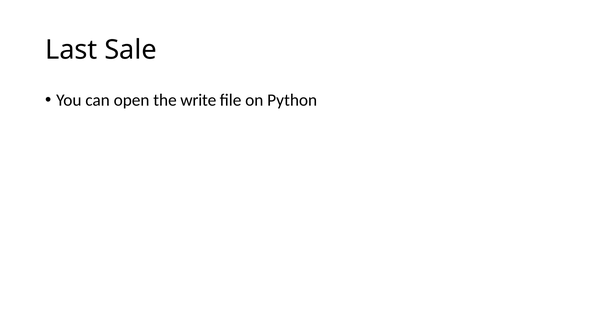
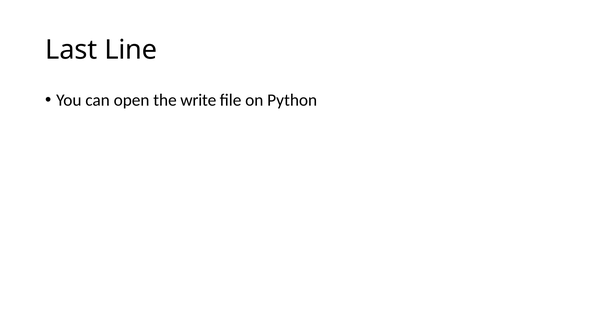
Sale: Sale -> Line
